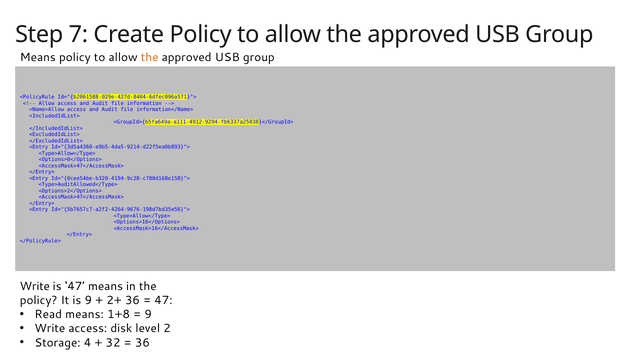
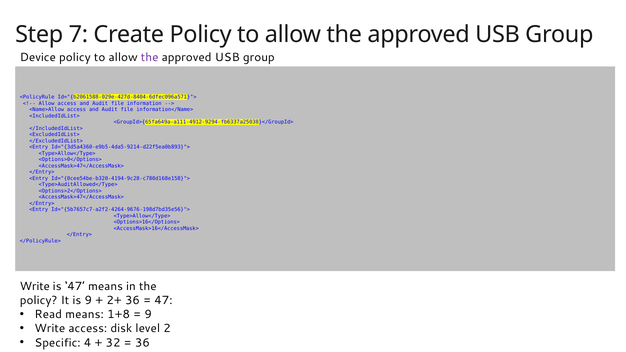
Means at (38, 58): Means -> Device
the at (150, 58) colour: orange -> purple
Storage: Storage -> Specific
